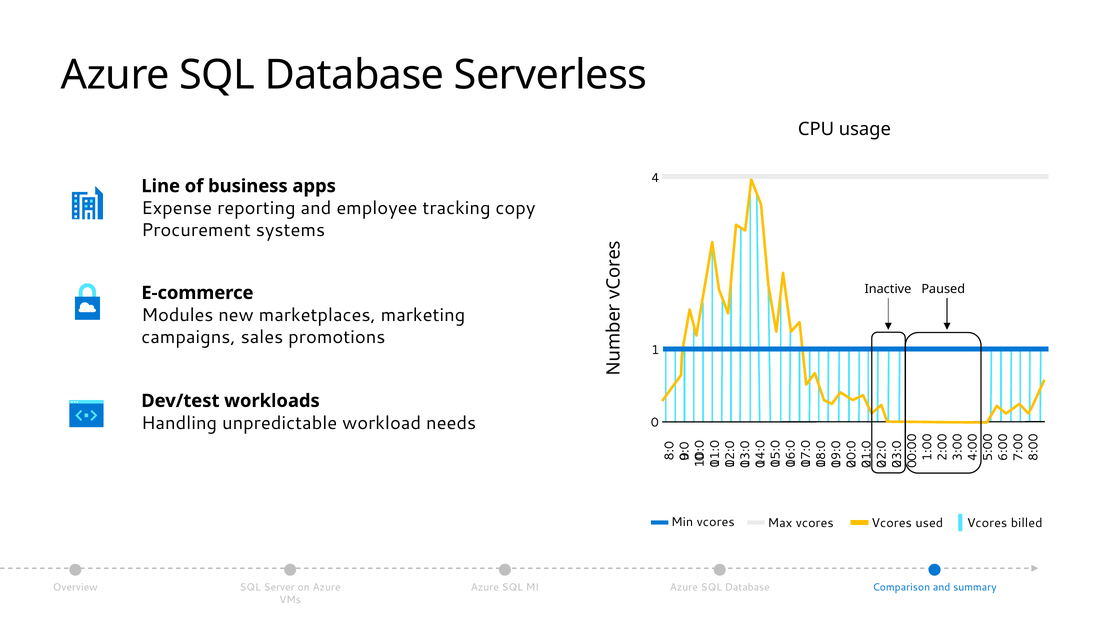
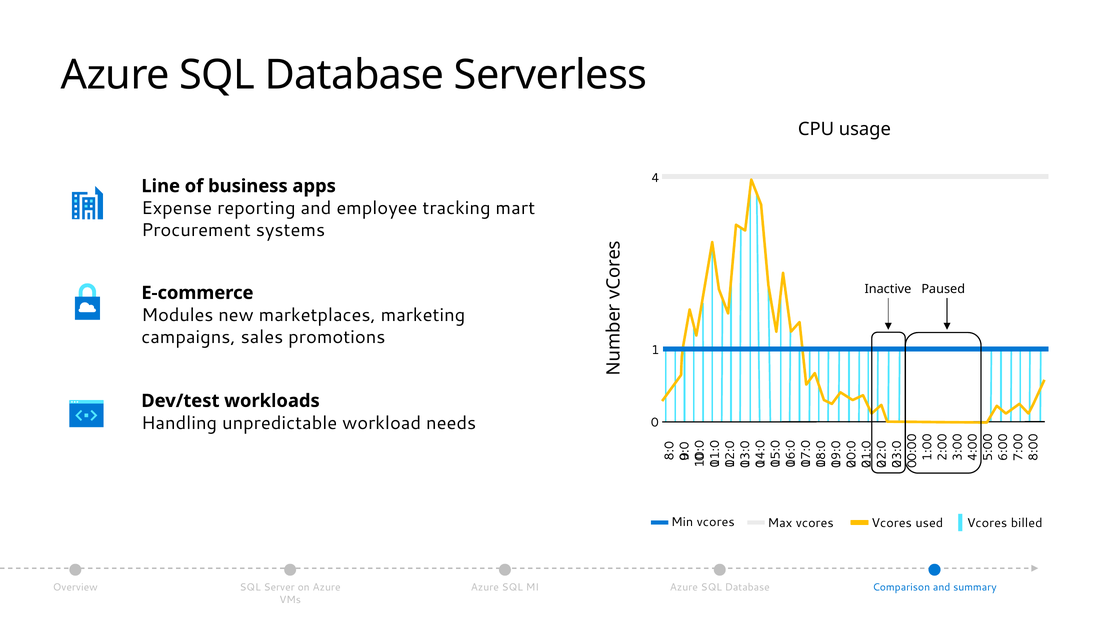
copy: copy -> mart
